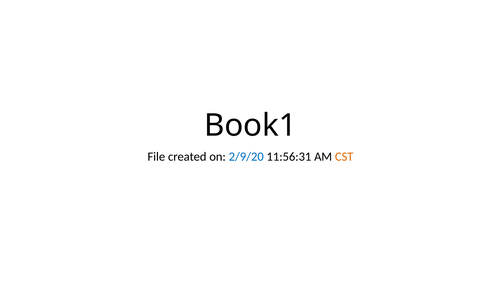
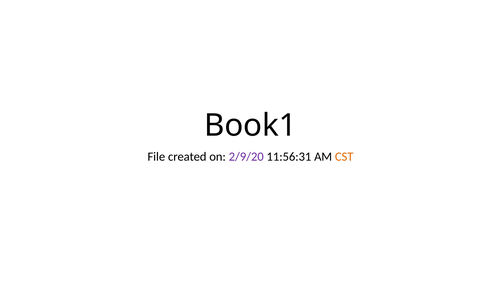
2/9/20 colour: blue -> purple
